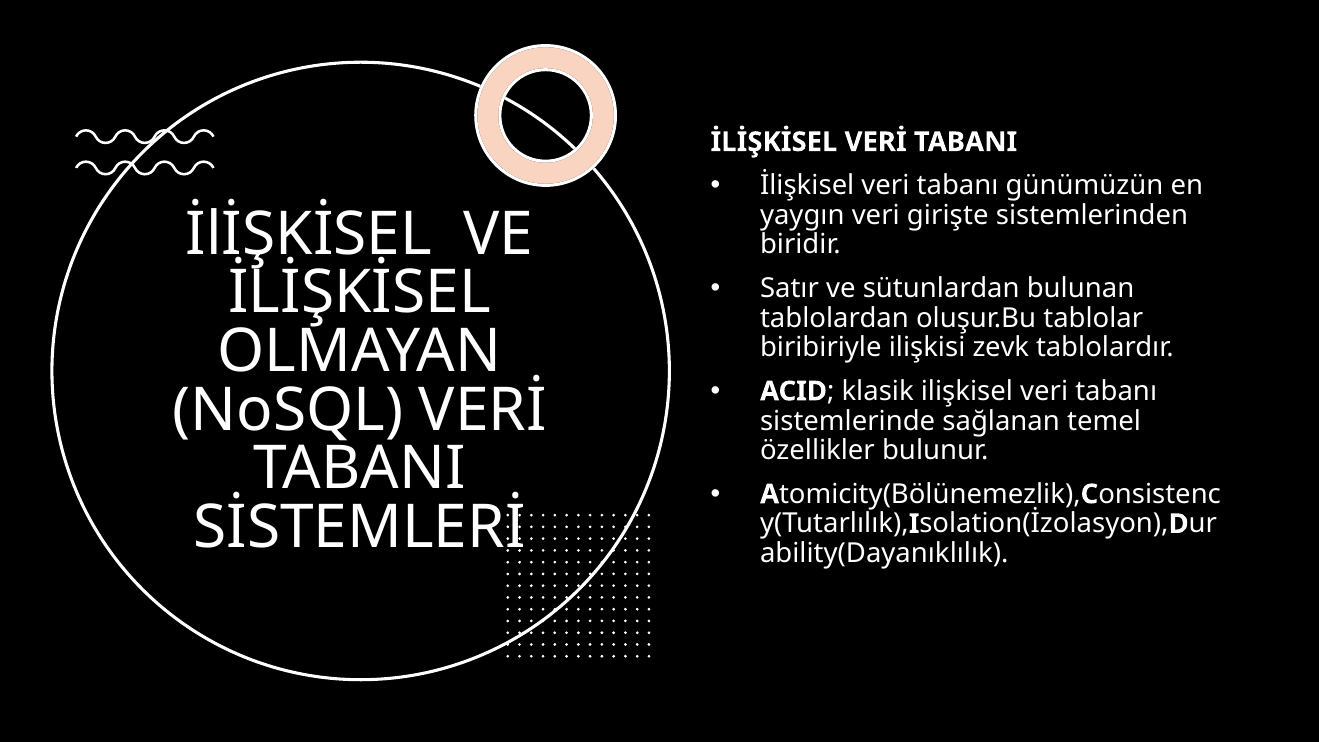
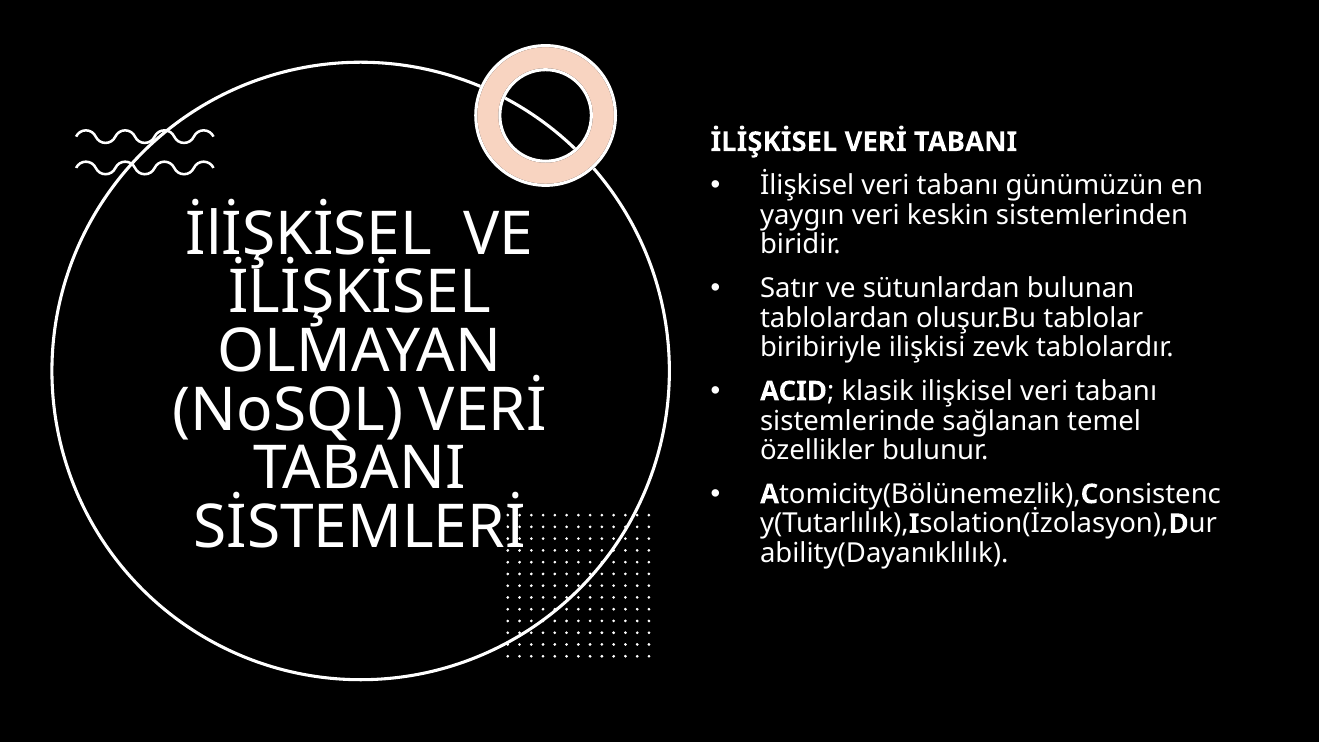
girişte: girişte -> keskin
